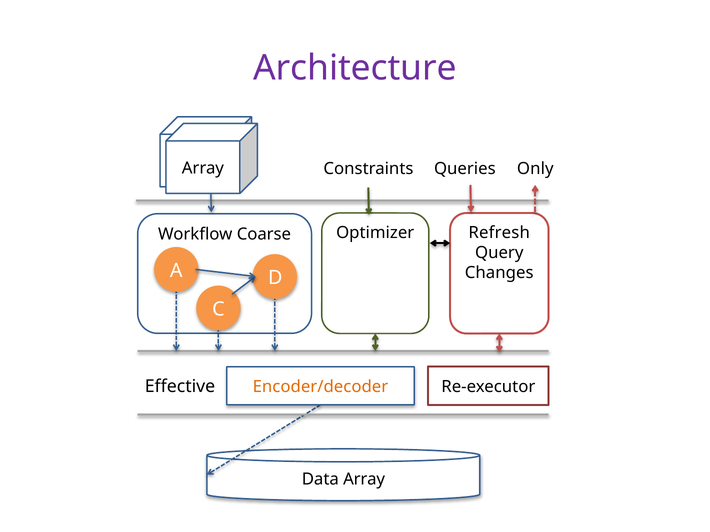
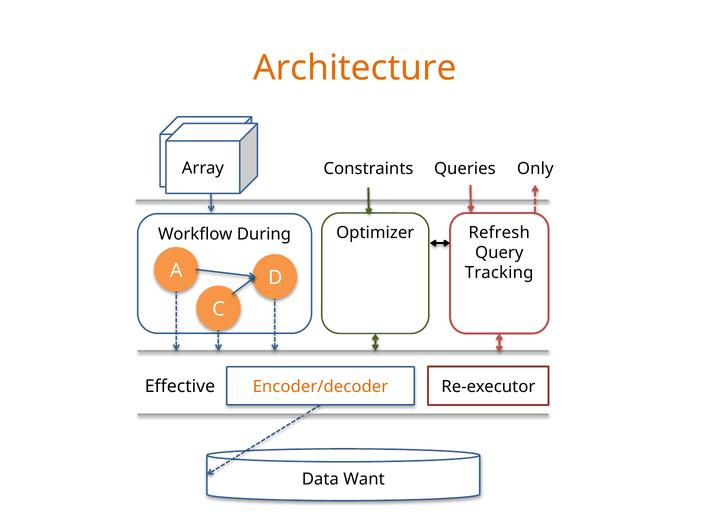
Architecture colour: purple -> orange
Coarse: Coarse -> During
Changes: Changes -> Tracking
Array at (364, 480): Array -> Want
